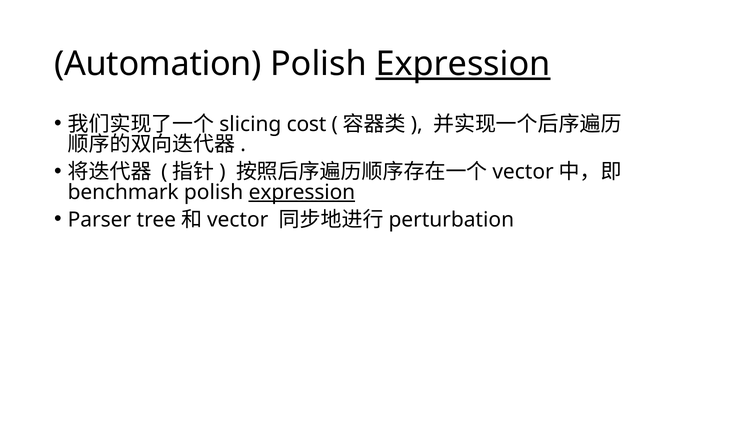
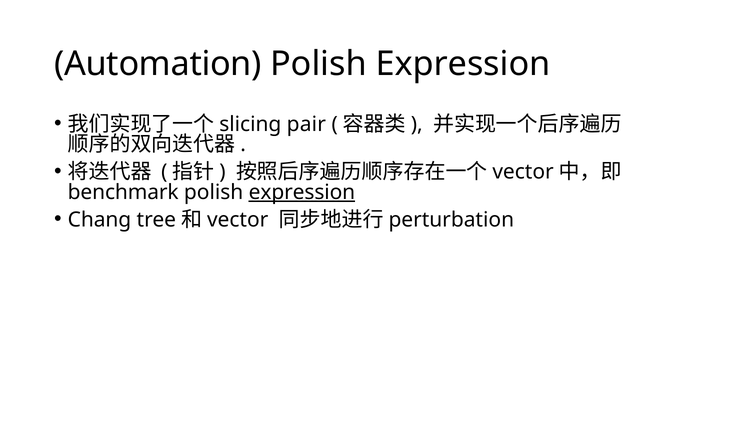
Expression at (463, 64) underline: present -> none
cost: cost -> pair
Parser: Parser -> Chang
